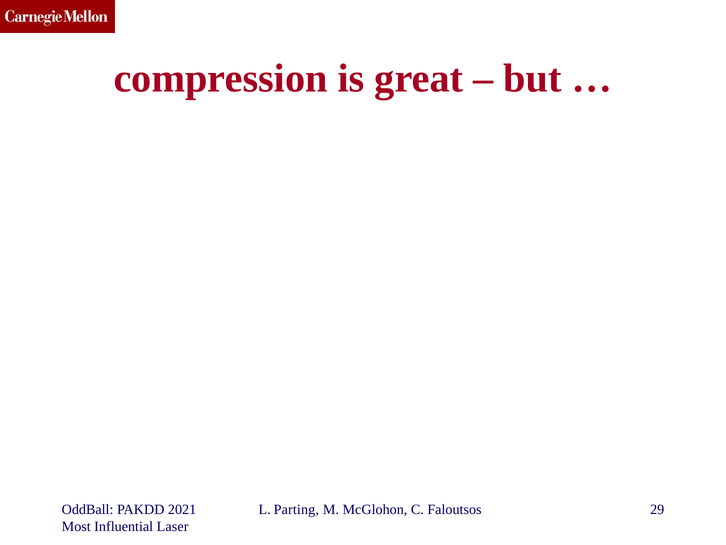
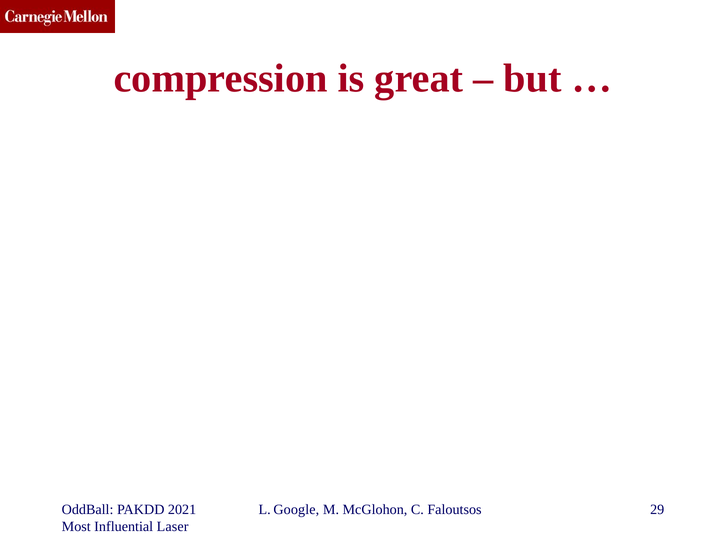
Parting: Parting -> Google
